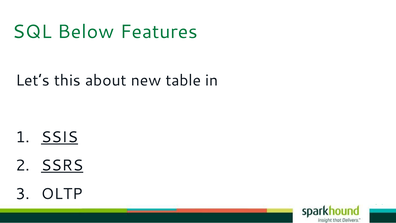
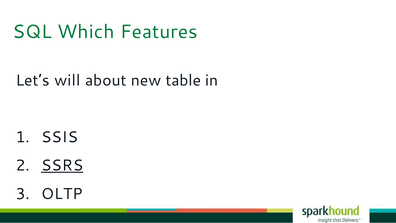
Below: Below -> Which
this: this -> will
SSIS underline: present -> none
